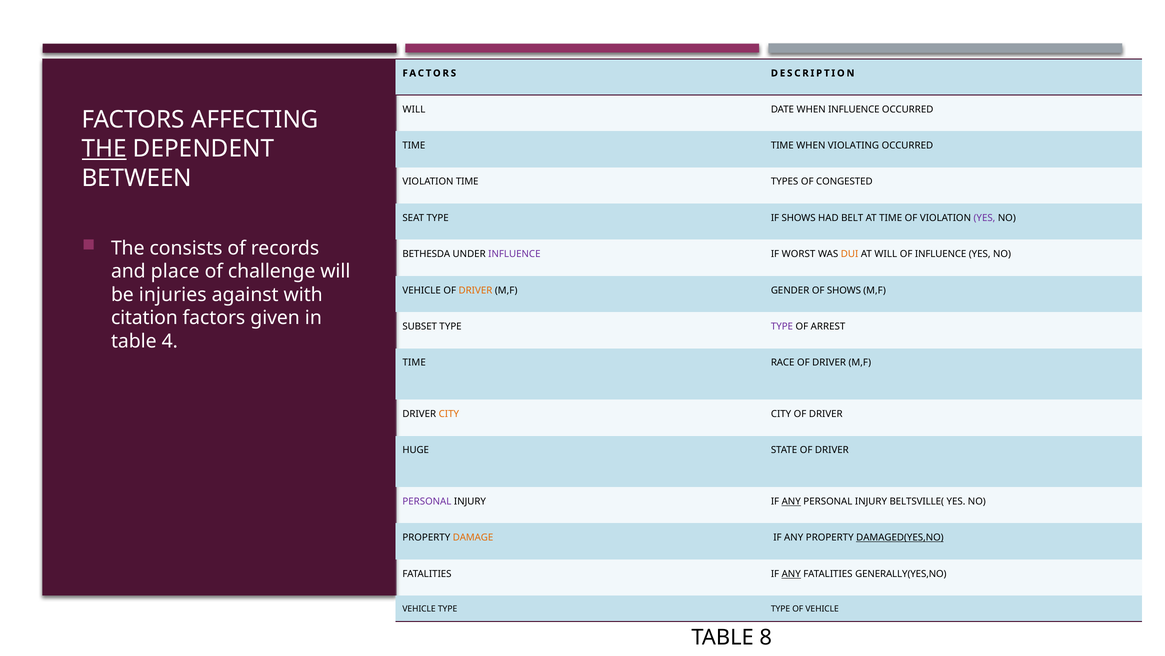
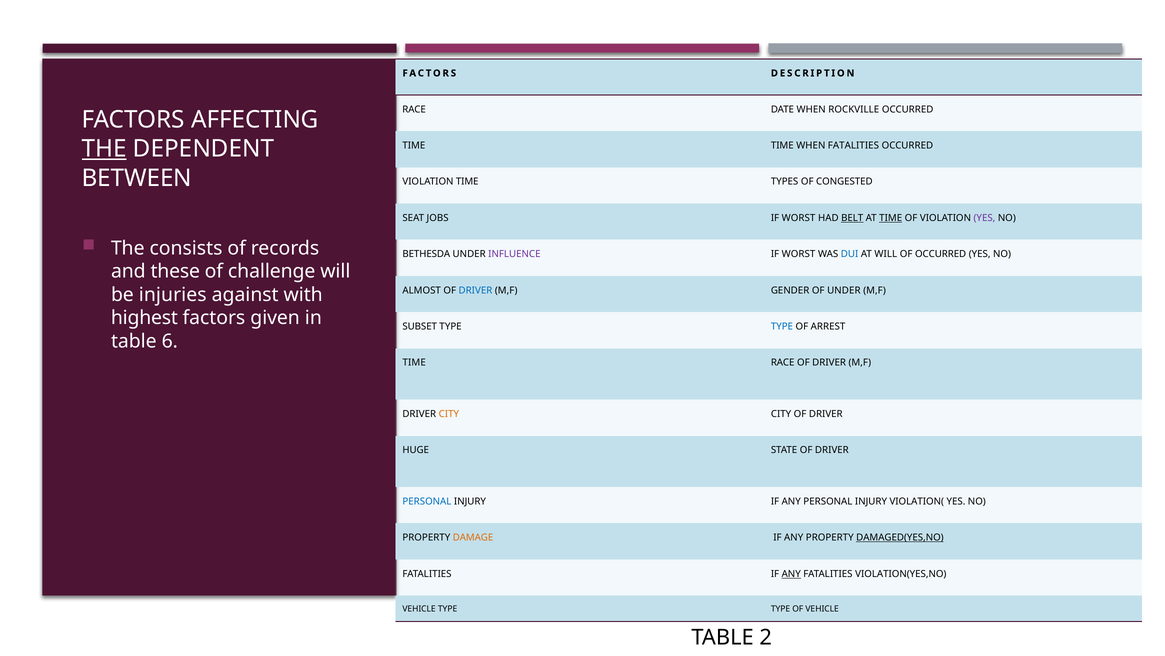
WILL at (414, 109): WILL -> RACE
WHEN INFLUENCE: INFLUENCE -> ROCKVILLE
WHEN VIOLATING: VIOLATING -> FATALITIES
SEAT TYPE: TYPE -> JOBS
SHOWS at (799, 218): SHOWS -> WORST
BELT underline: none -> present
TIME at (891, 218) underline: none -> present
DUI colour: orange -> blue
OF INFLUENCE: INFLUENCE -> OCCURRED
place: place -> these
VEHICLE at (422, 290): VEHICLE -> ALMOST
DRIVER at (475, 290) colour: orange -> blue
OF SHOWS: SHOWS -> UNDER
citation: citation -> highest
TYPE at (782, 326) colour: purple -> blue
4: 4 -> 6
PERSONAL at (427, 501) colour: purple -> blue
ANY at (791, 501) underline: present -> none
BELTSVILLE(: BELTSVILLE( -> VIOLATION(
GENERALLY(YES,NO: GENERALLY(YES,NO -> VIOLATION(YES,NO
8: 8 -> 2
